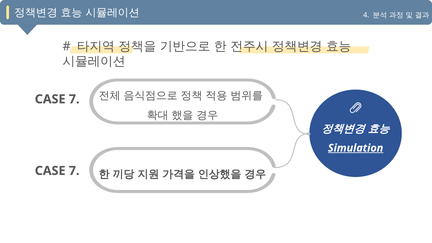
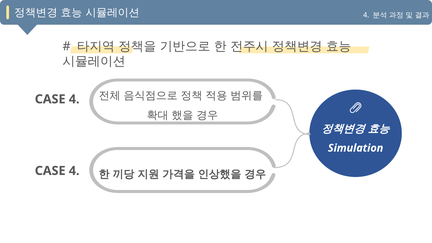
7 at (74, 99): 7 -> 4
Simulation underline: present -> none
7 at (74, 171): 7 -> 4
